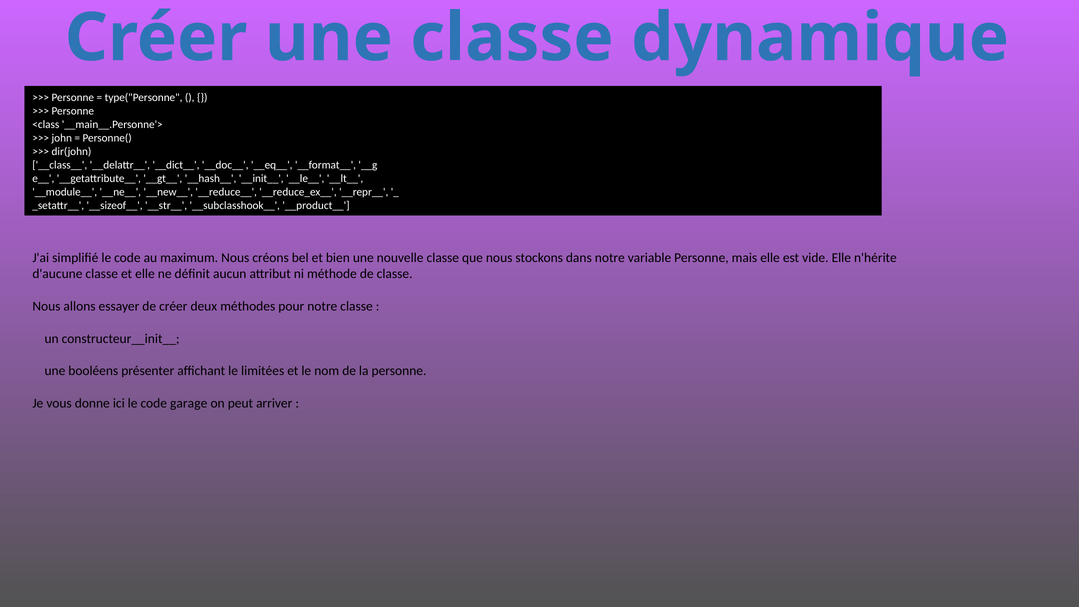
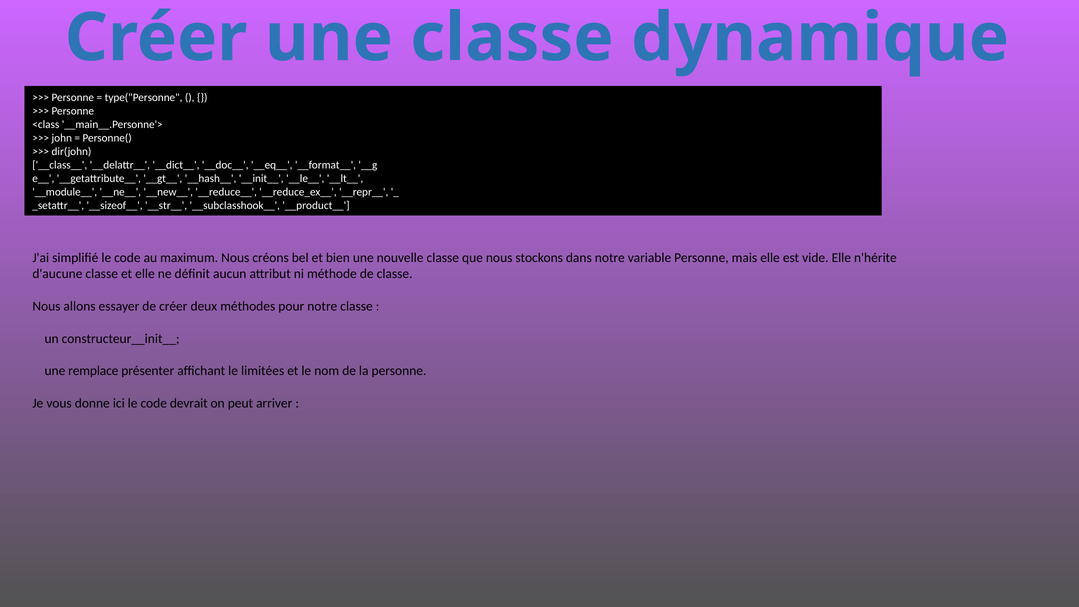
booléens: booléens -> remplace
garage: garage -> devrait
